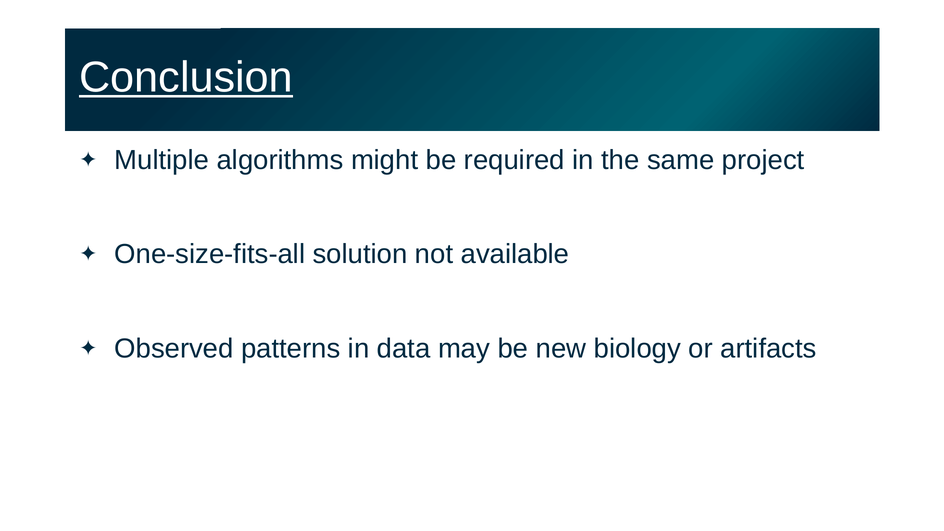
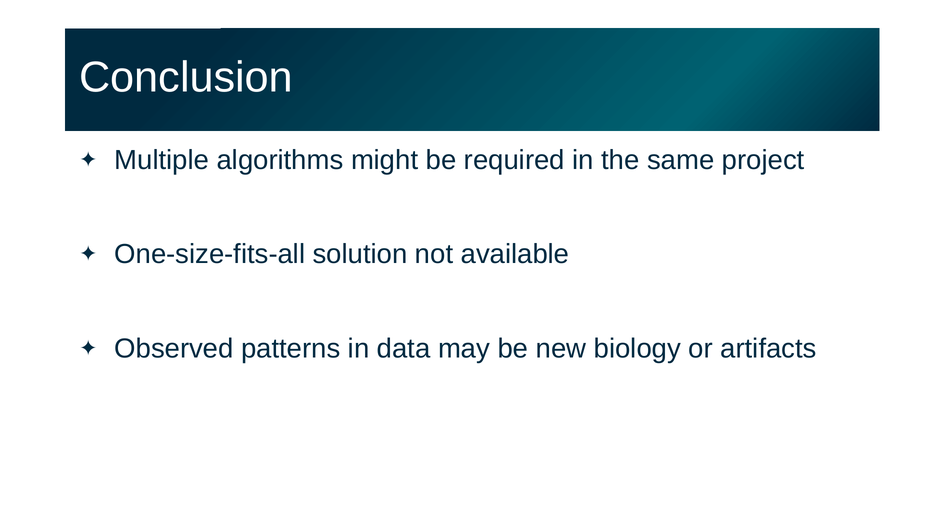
Conclusion underline: present -> none
